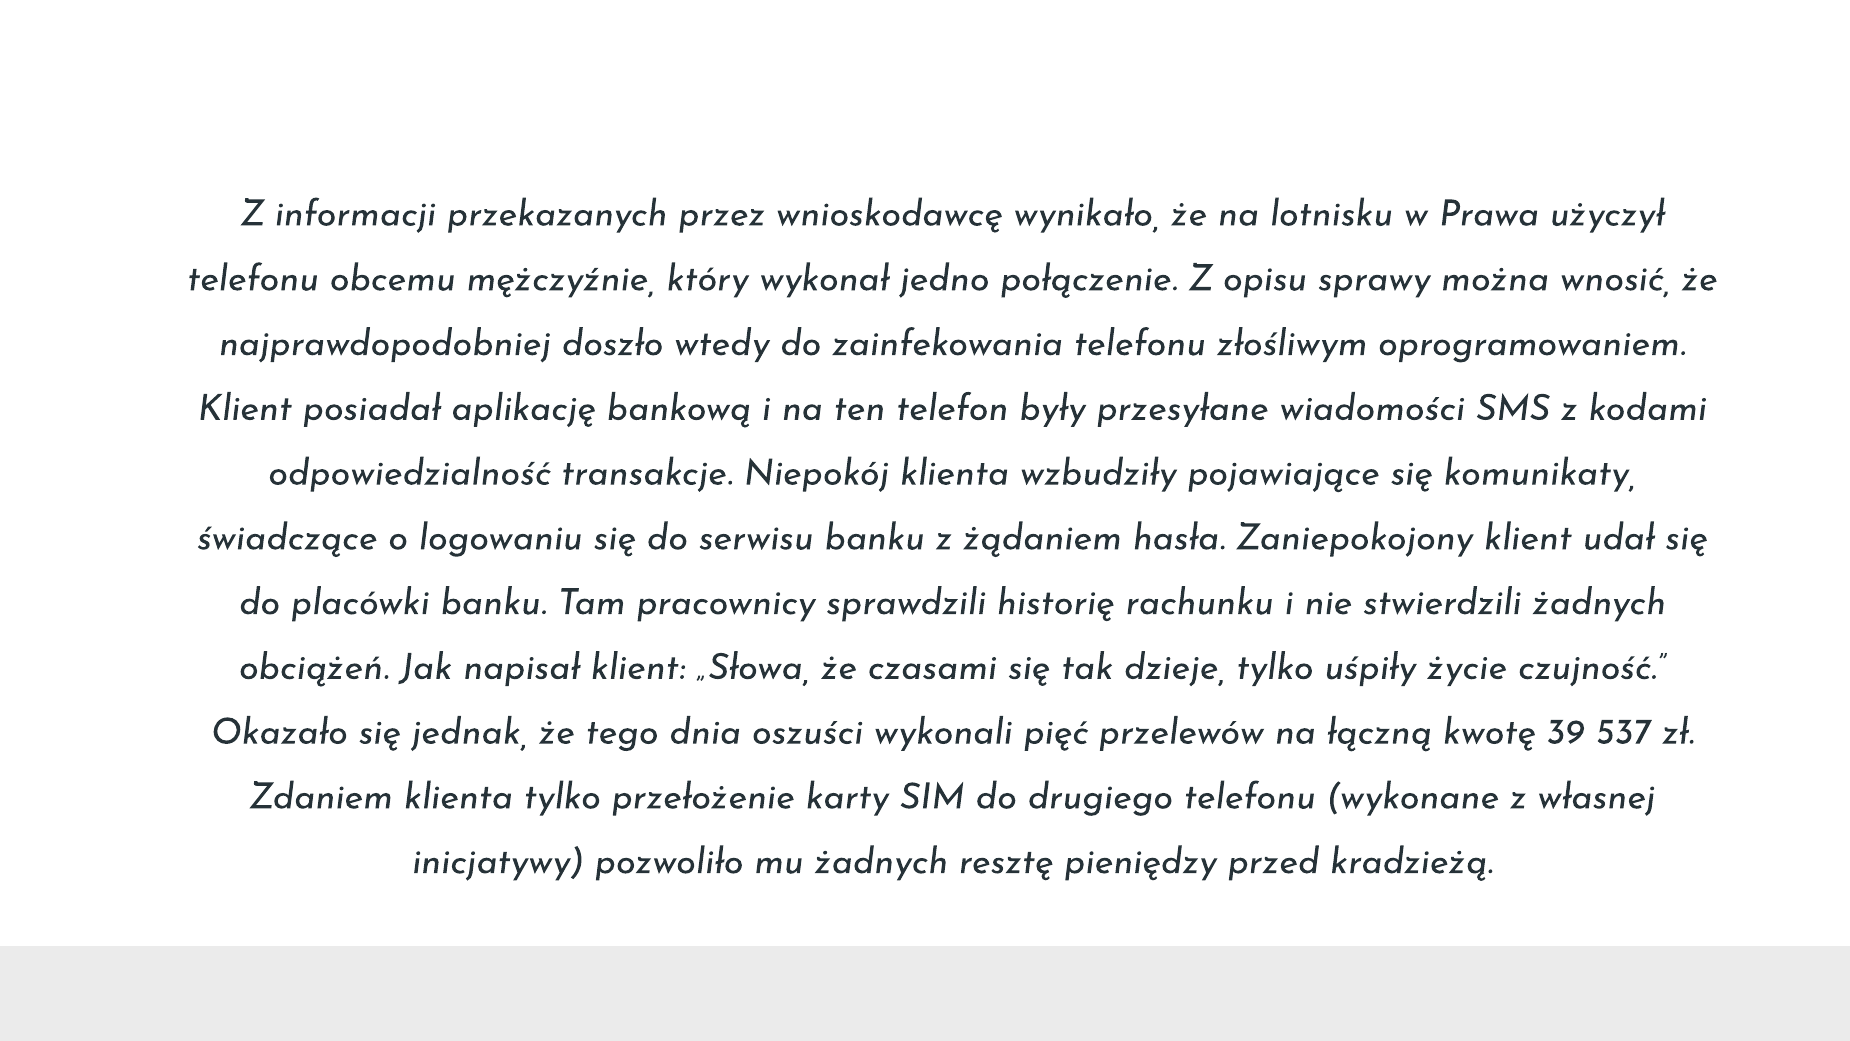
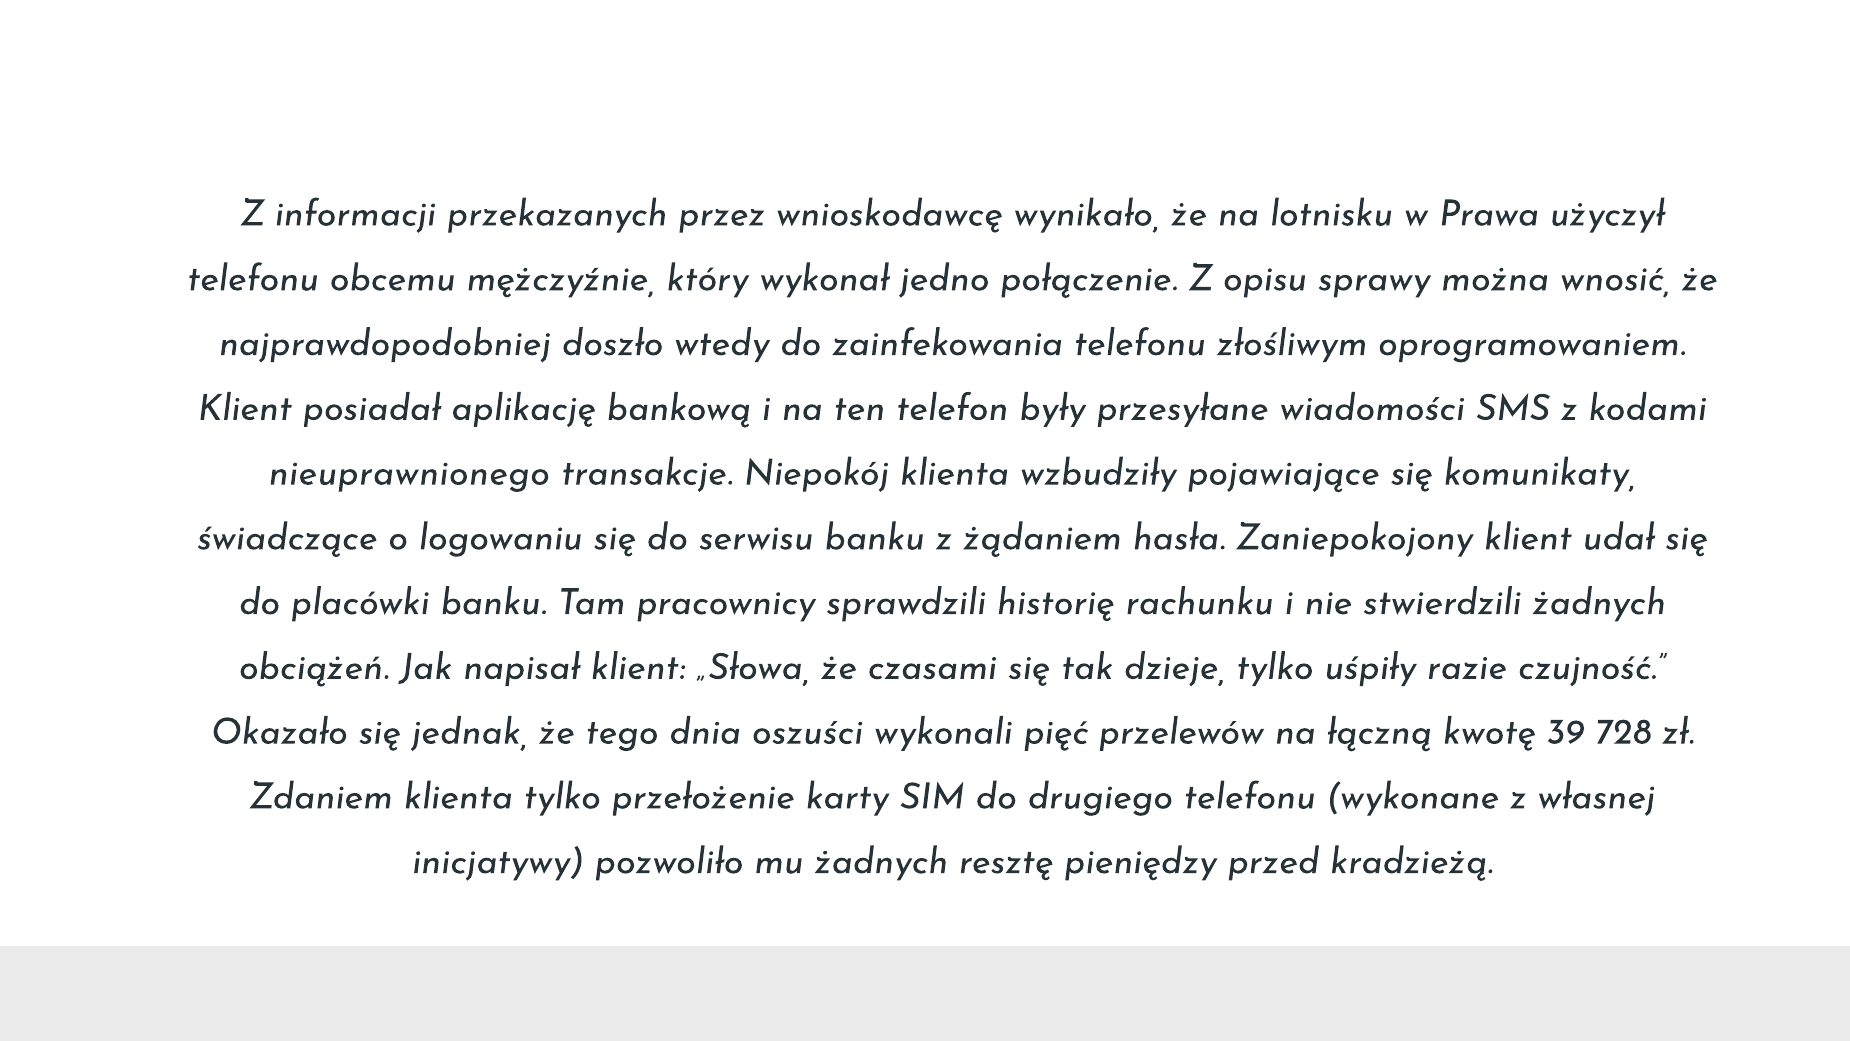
odpowiedzialność: odpowiedzialność -> nieuprawnionego
życie: życie -> razie
537: 537 -> 728
